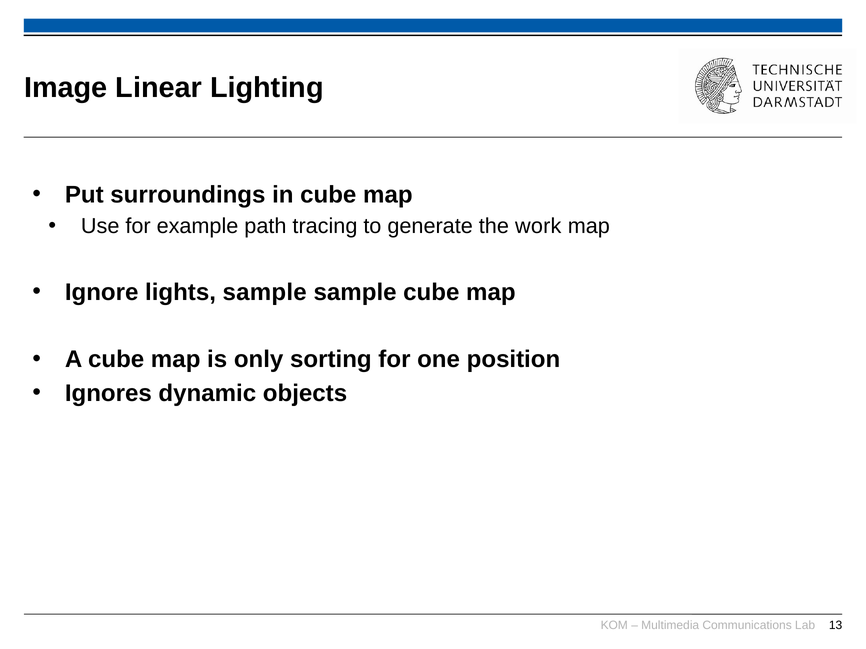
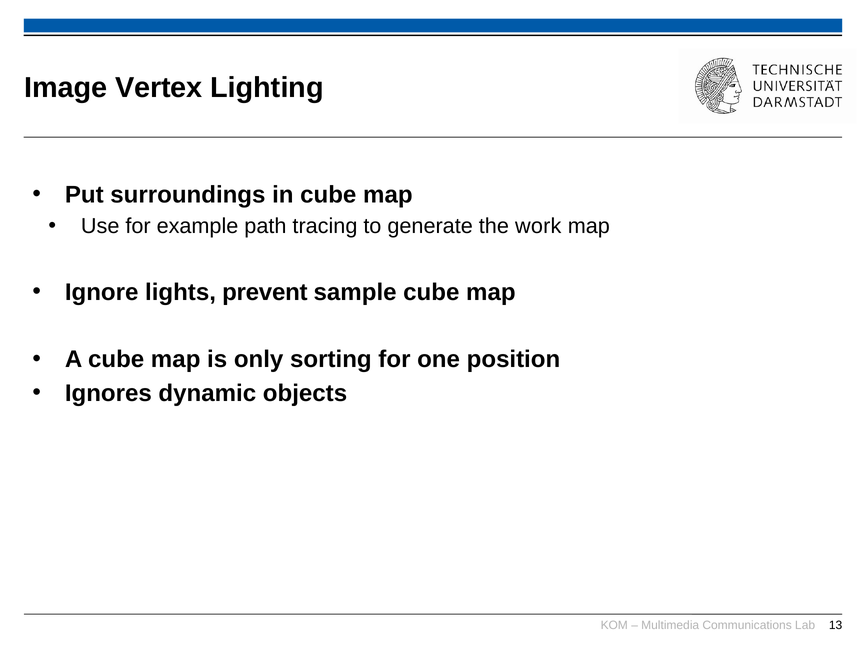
Linear: Linear -> Vertex
lights sample: sample -> prevent
